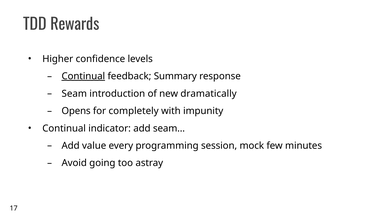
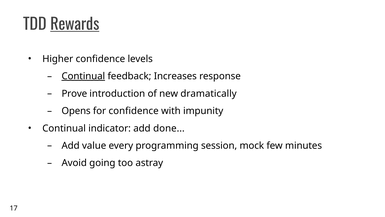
Rewards underline: none -> present
Summary: Summary -> Increases
Seam at (74, 93): Seam -> Prove
for completely: completely -> confidence
add seam: seam -> done
